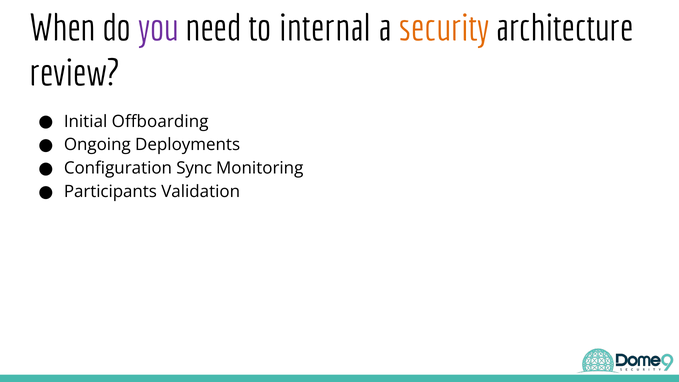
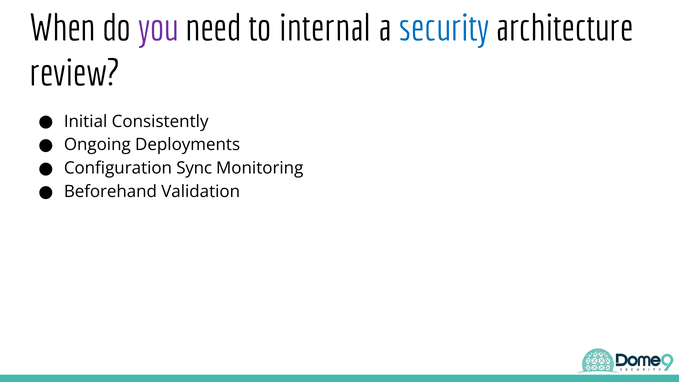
security colour: orange -> blue
Offboarding: Offboarding -> Consistently
Participants: Participants -> Beforehand
